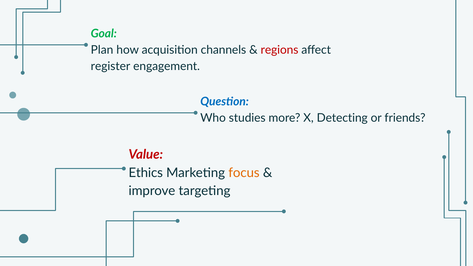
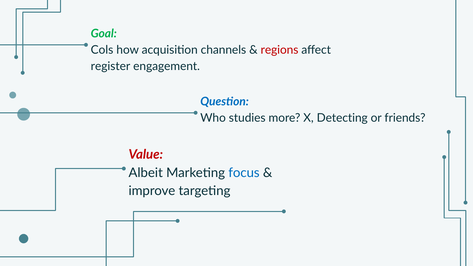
Plan: Plan -> Cols
Ethics: Ethics -> Albeit
focus colour: orange -> blue
